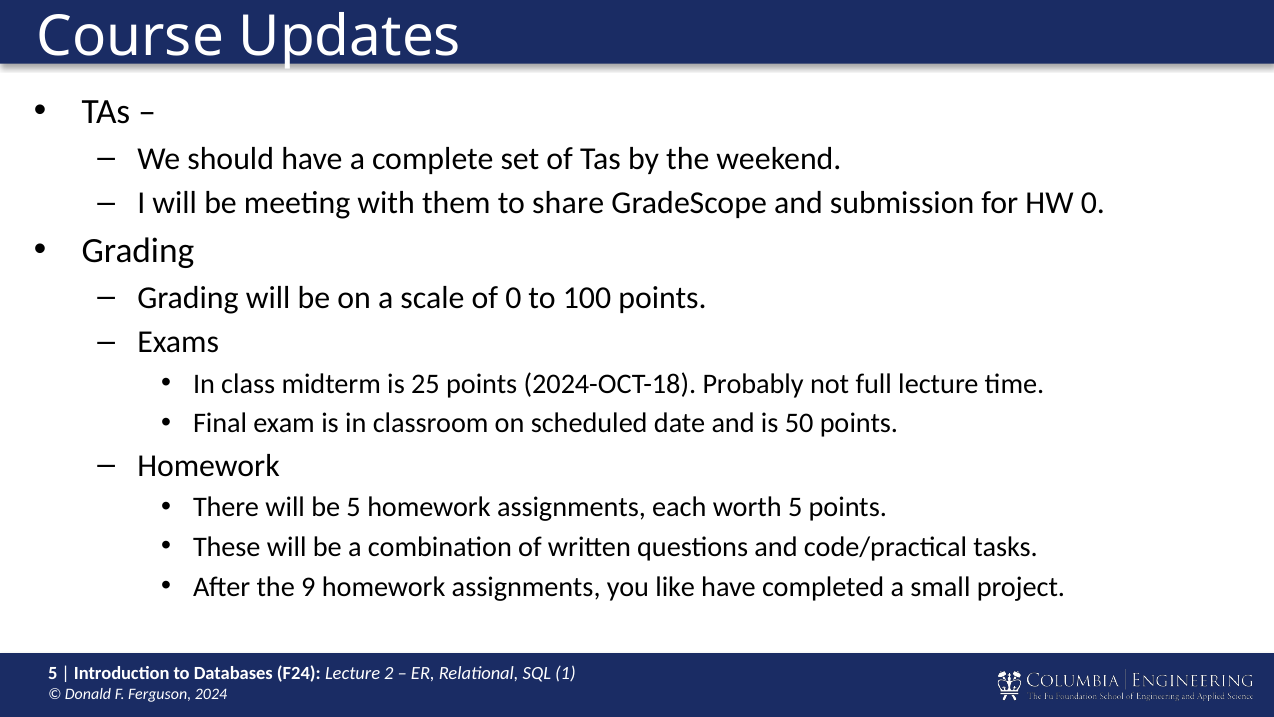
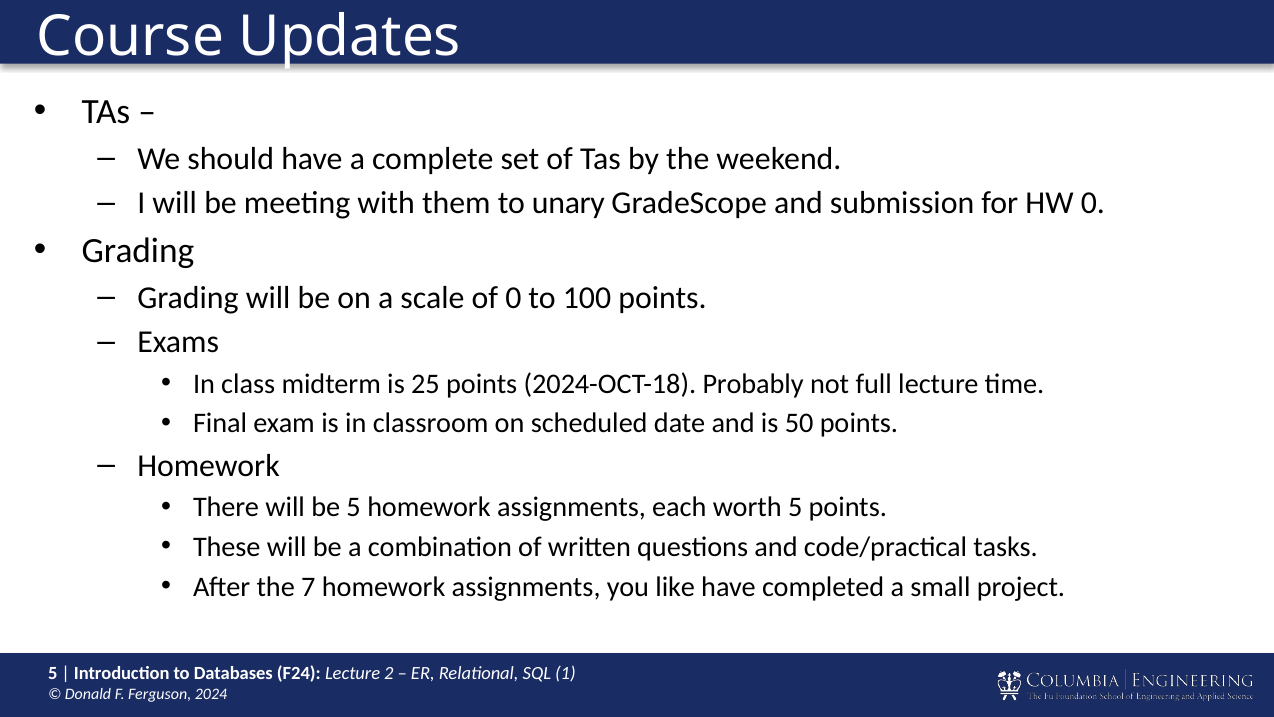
share: share -> unary
9: 9 -> 7
